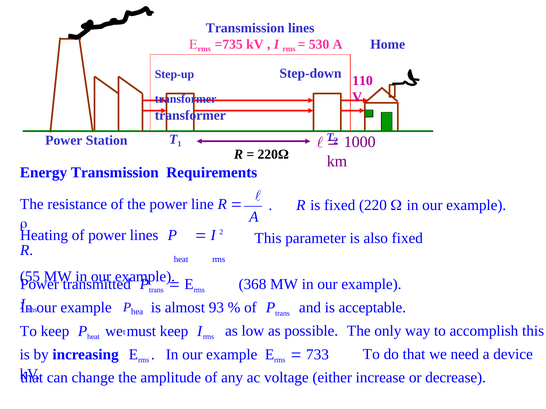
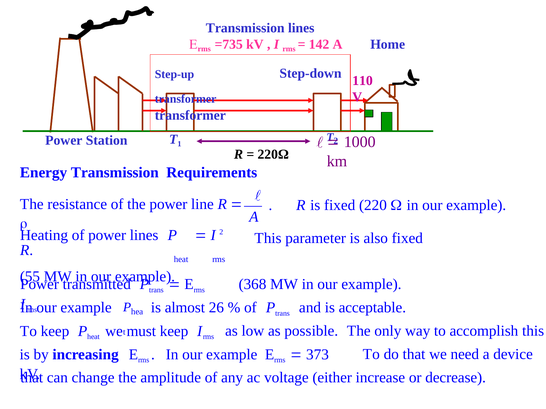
530: 530 -> 142
93: 93 -> 26
733: 733 -> 373
